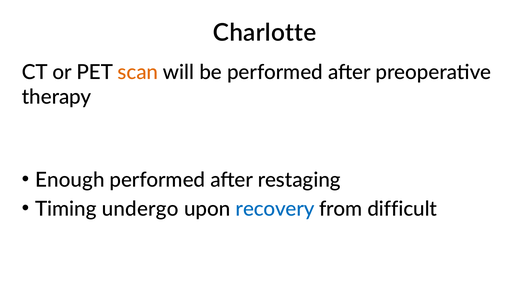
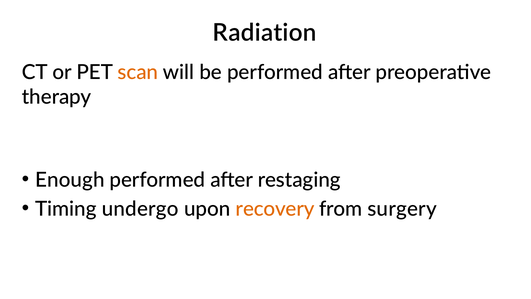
Charlotte: Charlotte -> Radiation
recovery colour: blue -> orange
difficult: difficult -> surgery
